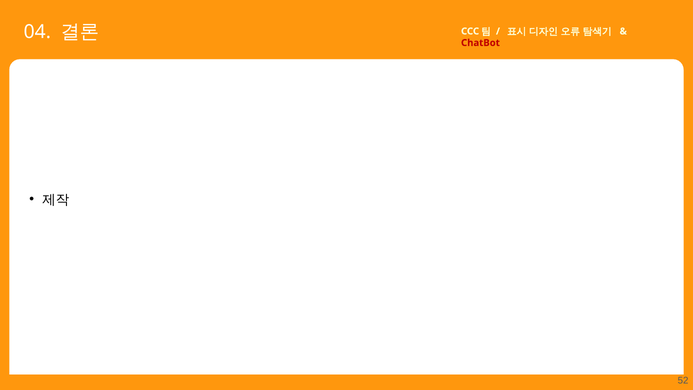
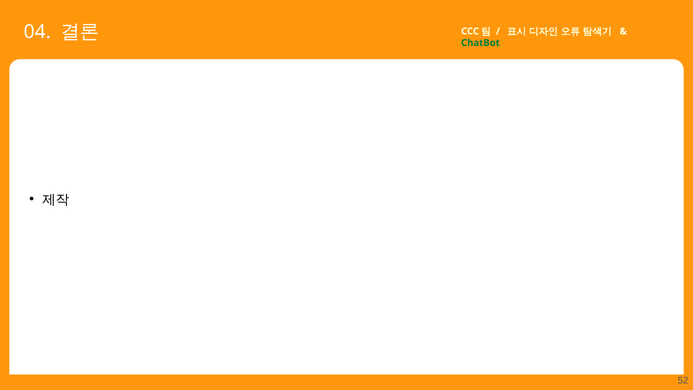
ChatBot colour: red -> green
